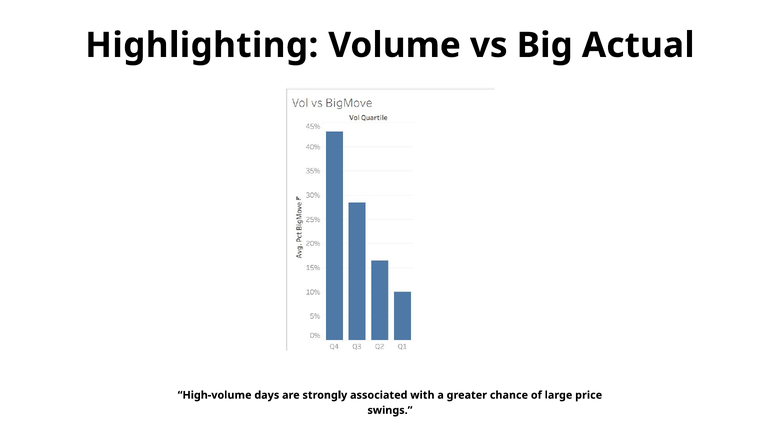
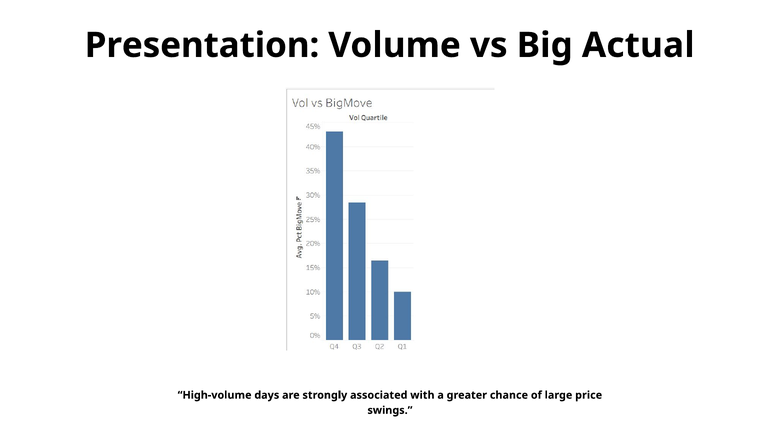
Highlighting: Highlighting -> Presentation
